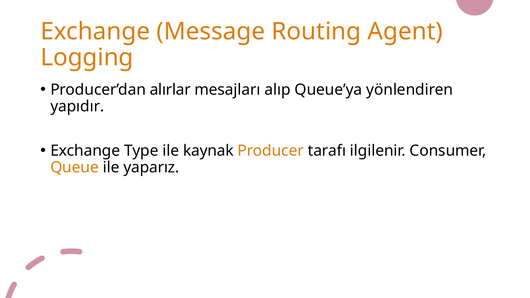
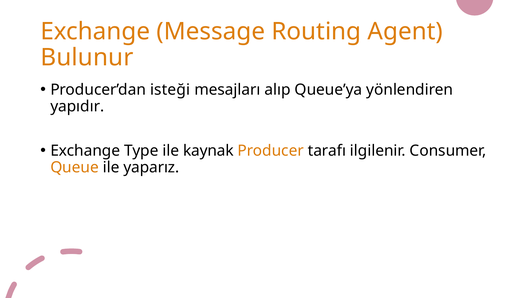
Logging: Logging -> Bulunur
alırlar: alırlar -> isteği
